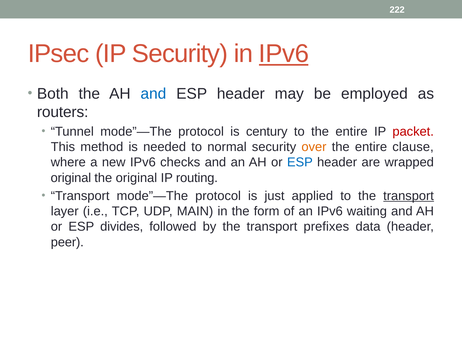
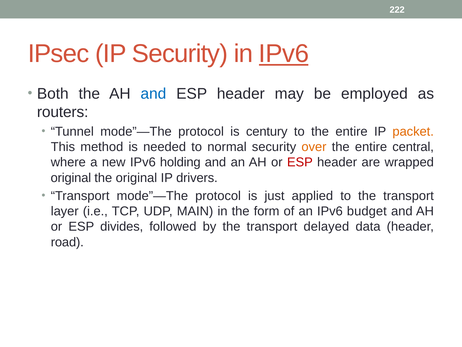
packet colour: red -> orange
clause: clause -> central
checks: checks -> holding
ESP at (300, 162) colour: blue -> red
routing: routing -> drivers
transport at (409, 196) underline: present -> none
waiting: waiting -> budget
prefixes: prefixes -> delayed
peer: peer -> road
